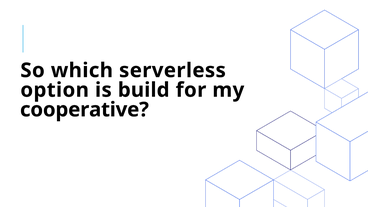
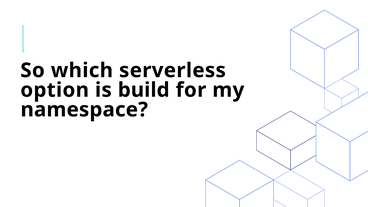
cooperative: cooperative -> namespace
